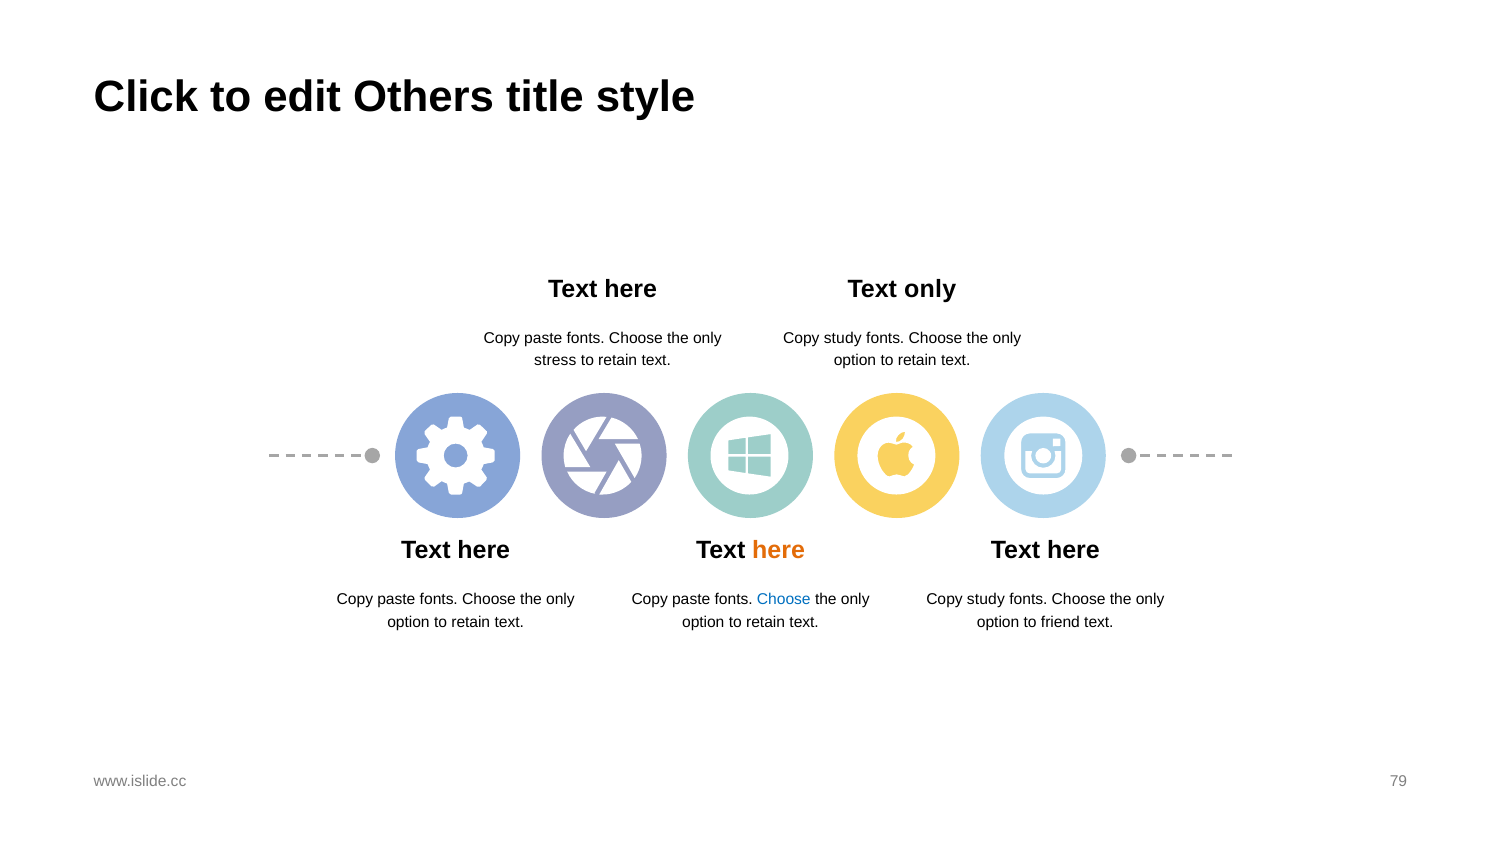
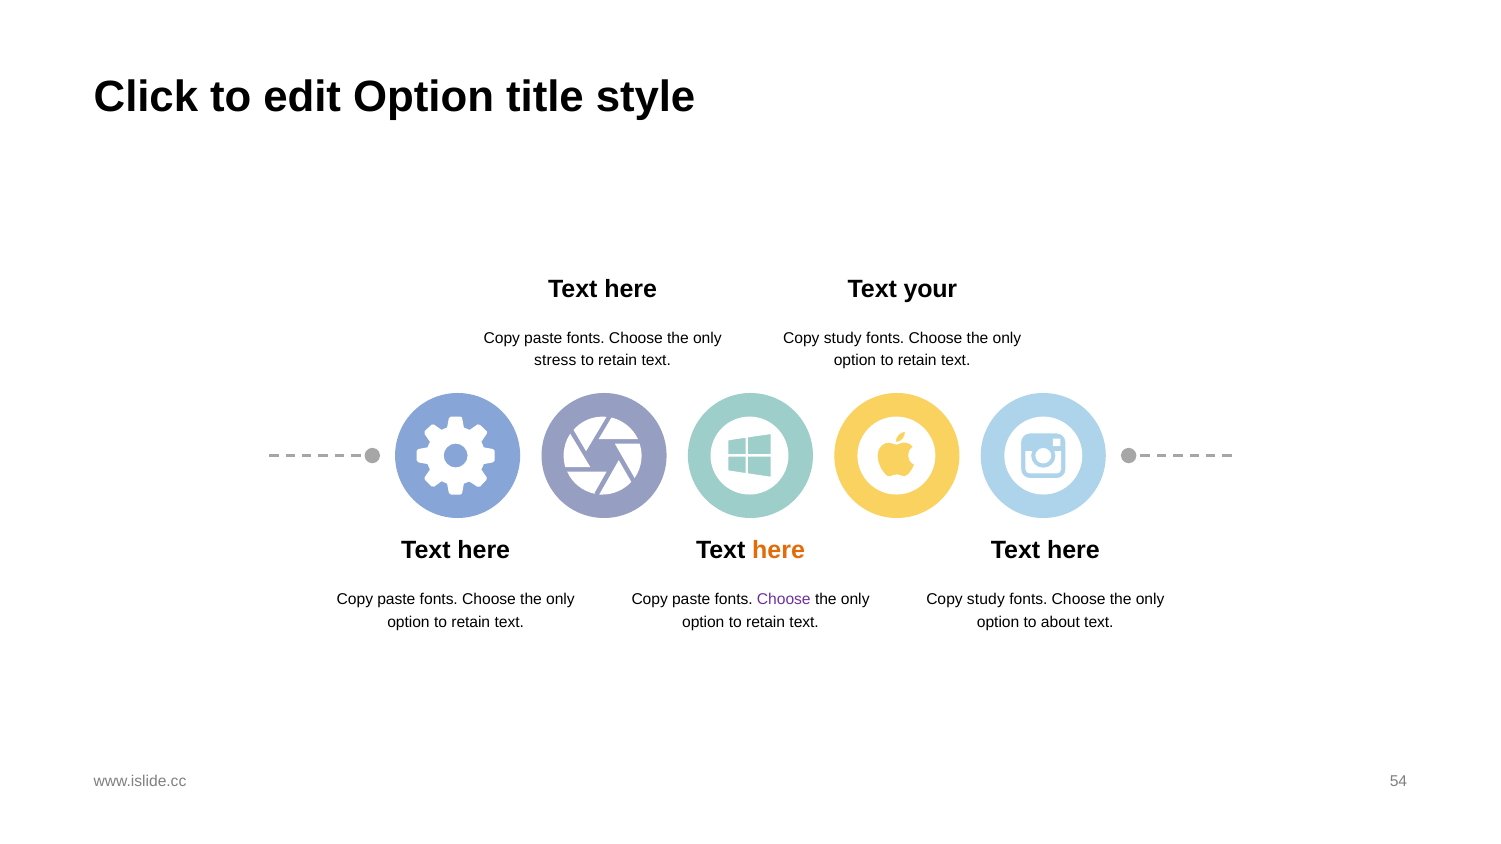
edit Others: Others -> Option
Text only: only -> your
Choose at (784, 600) colour: blue -> purple
friend: friend -> about
79: 79 -> 54
